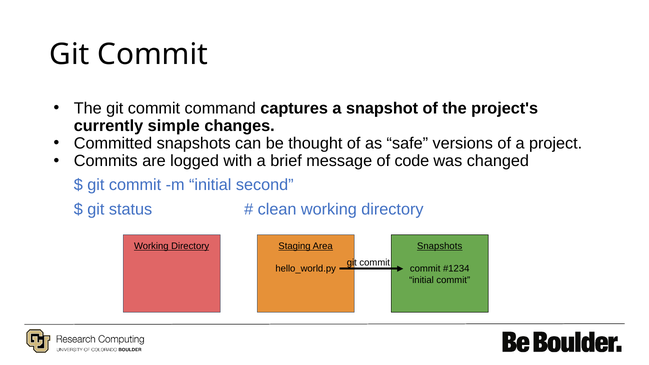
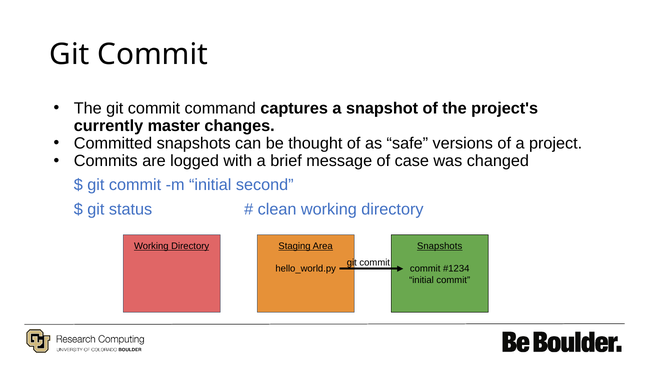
simple: simple -> master
code: code -> case
